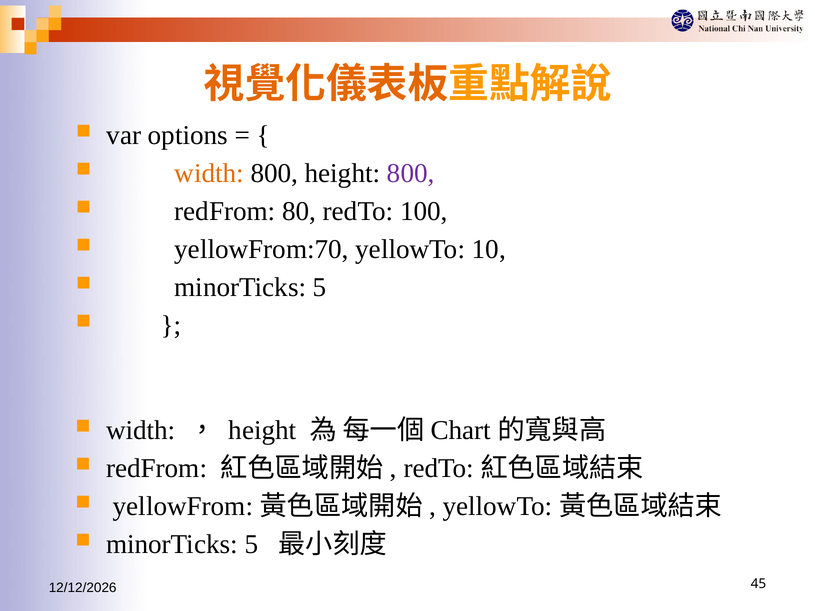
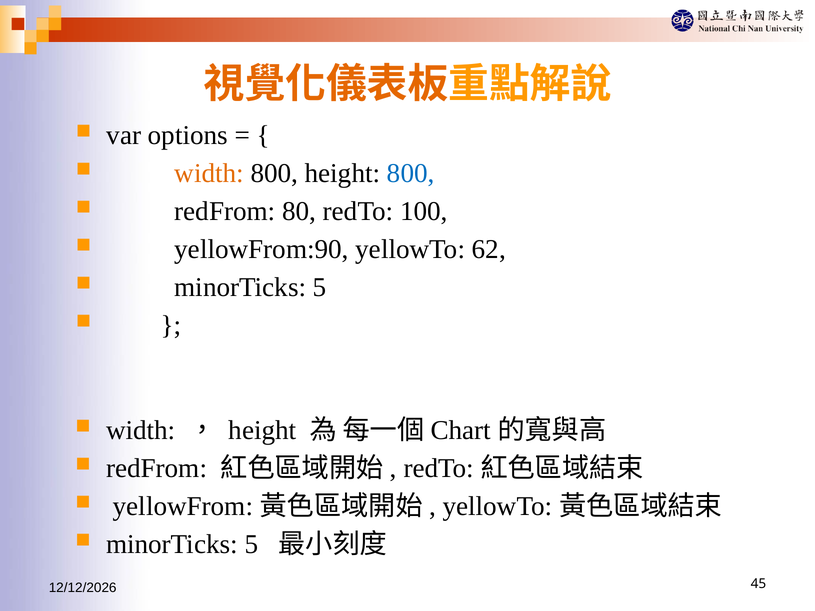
800 at (411, 173) colour: purple -> blue
yellowFrom:70: yellowFrom:70 -> yellowFrom:90
10: 10 -> 62
